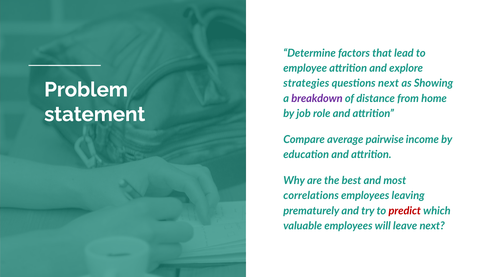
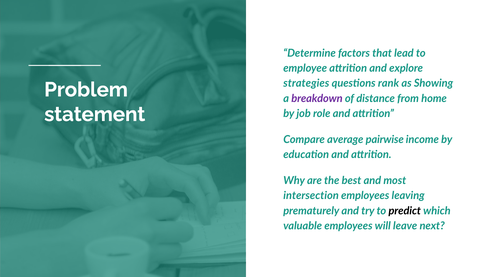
questions next: next -> rank
correlations: correlations -> intersection
predict colour: red -> black
